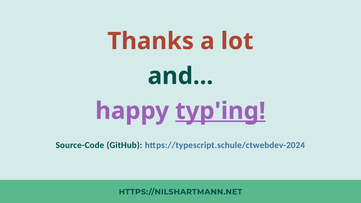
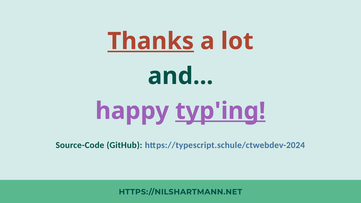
Thanks underline: none -> present
